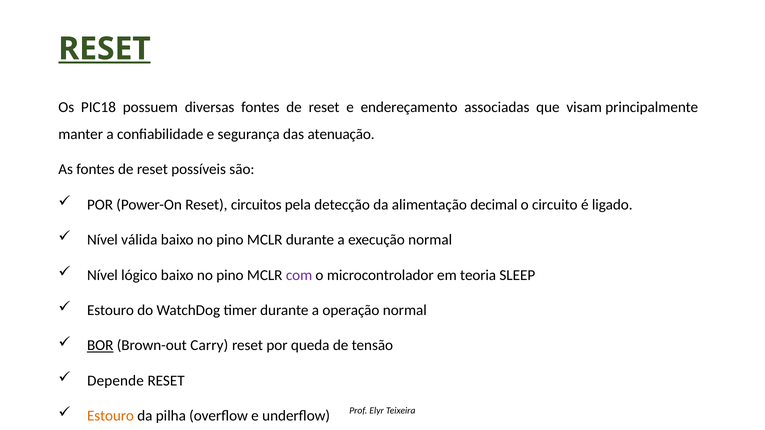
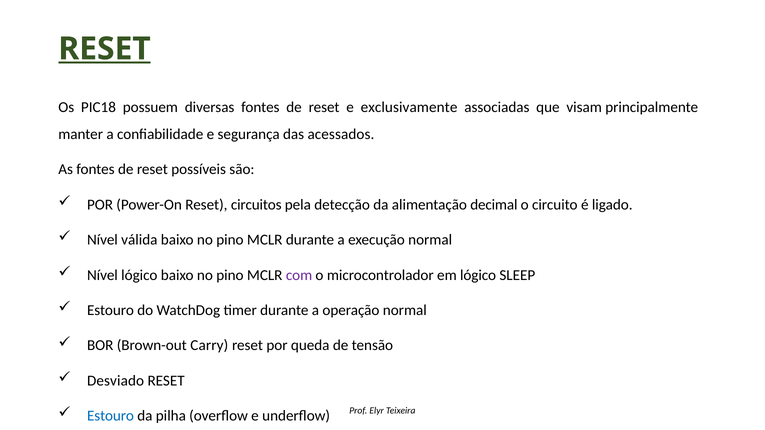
endereçamento: endereçamento -> exclusivamente
atenuação: atenuação -> acessados
em teoria: teoria -> lógico
BOR underline: present -> none
Depende: Depende -> Desviado
Estouro at (110, 416) colour: orange -> blue
